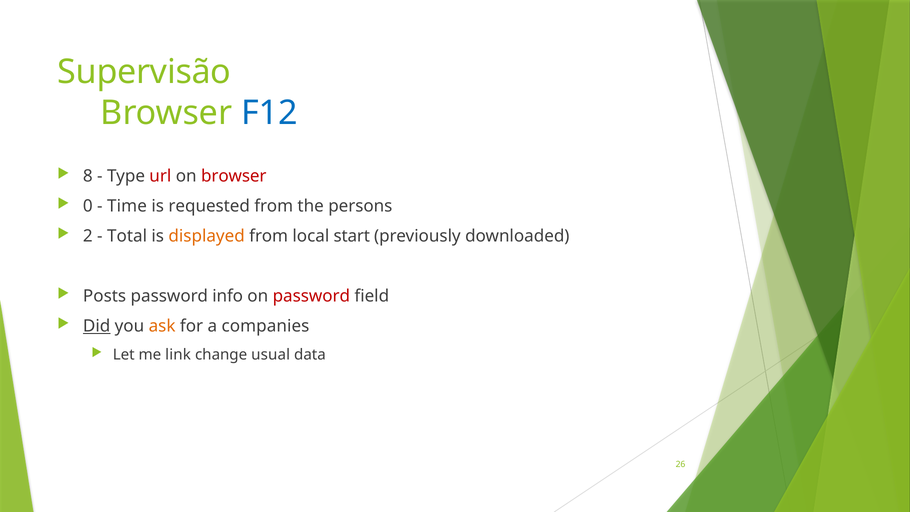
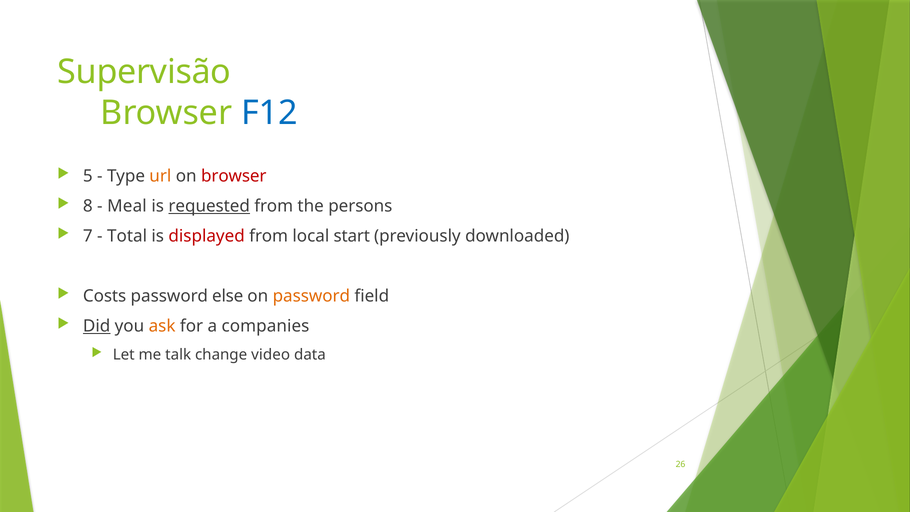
8: 8 -> 5
url colour: red -> orange
0: 0 -> 8
Time: Time -> Meal
requested underline: none -> present
2: 2 -> 7
displayed colour: orange -> red
Posts: Posts -> Costs
info: info -> else
password at (311, 296) colour: red -> orange
link: link -> talk
usual: usual -> video
